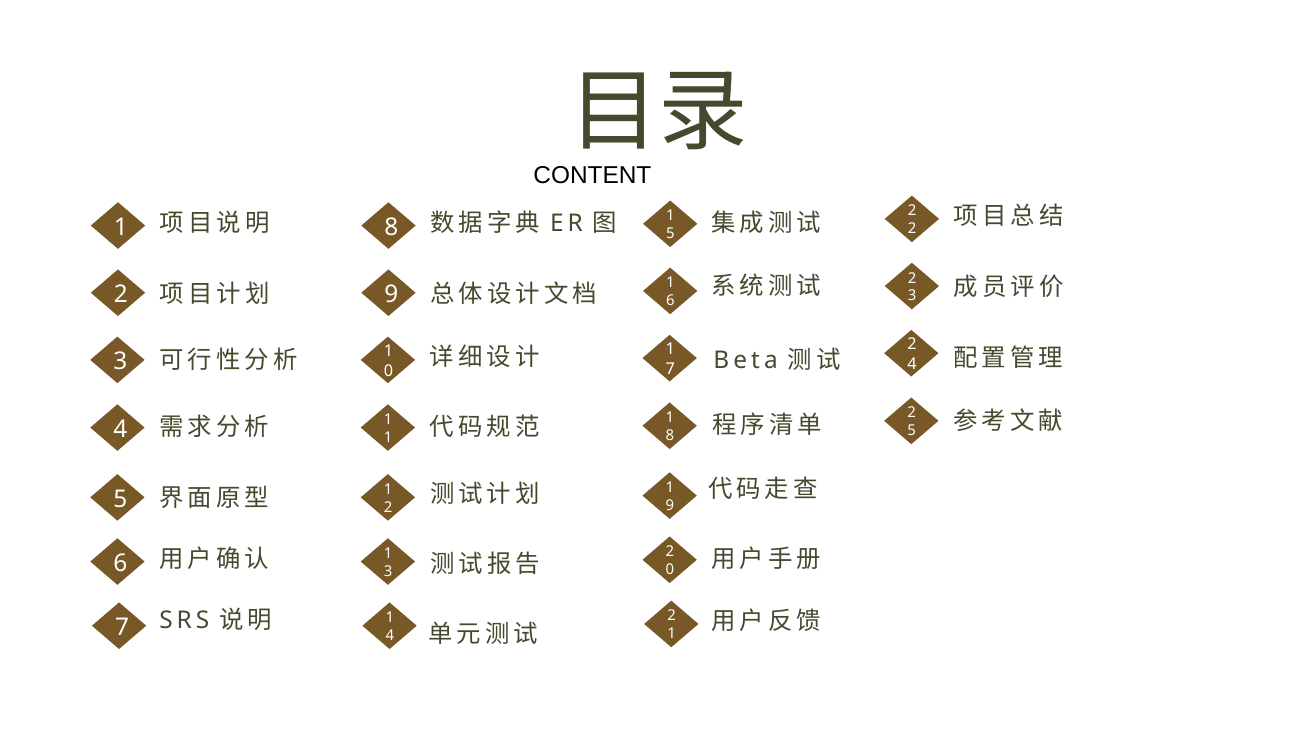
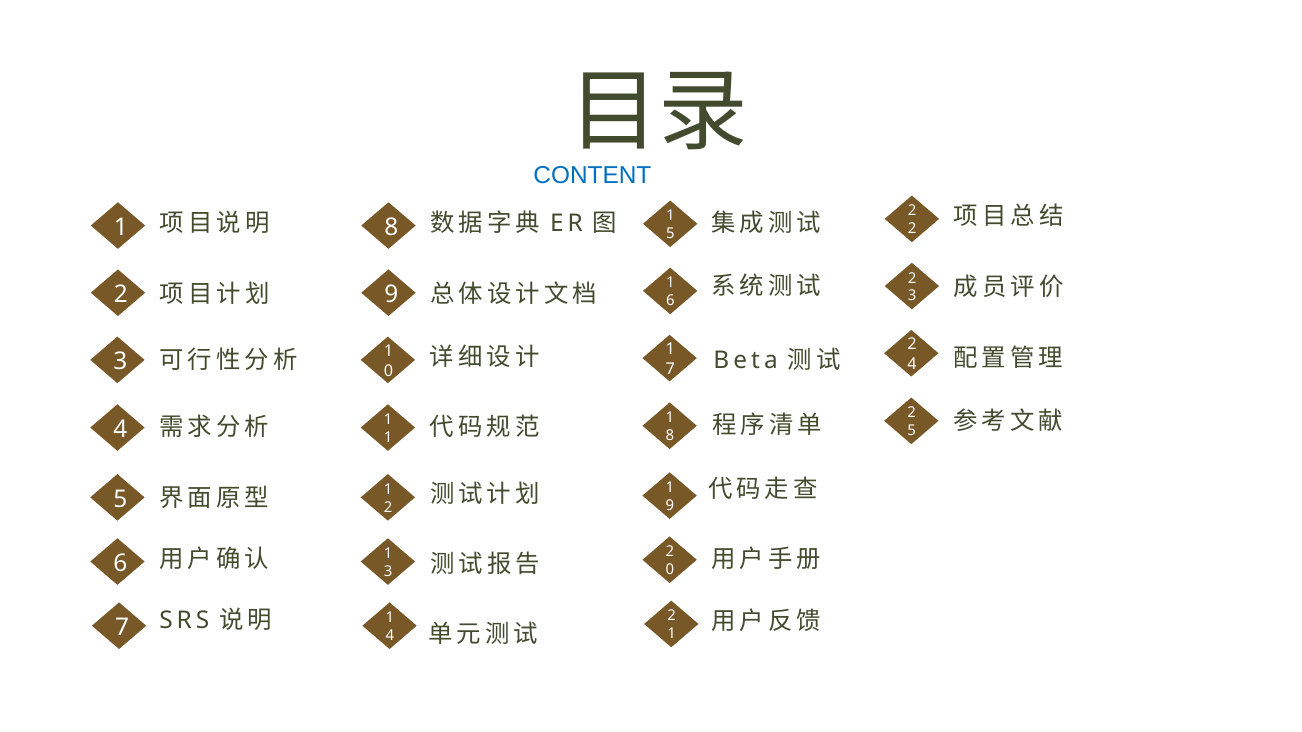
CONTENT colour: black -> blue
